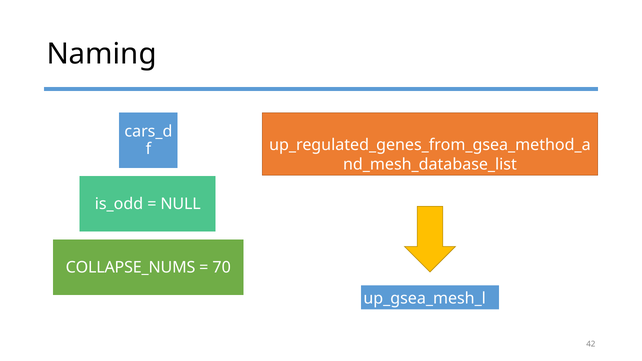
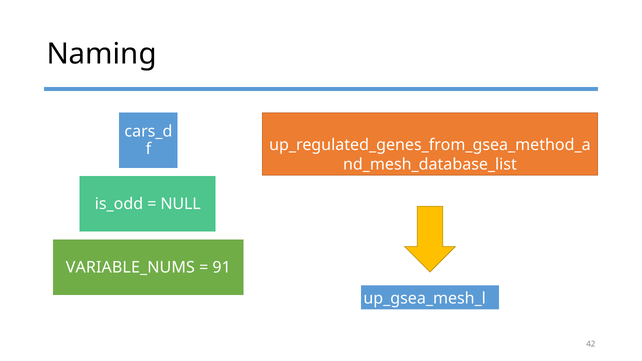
COLLAPSE_NUMS: COLLAPSE_NUMS -> VARIABLE_NUMS
70: 70 -> 91
